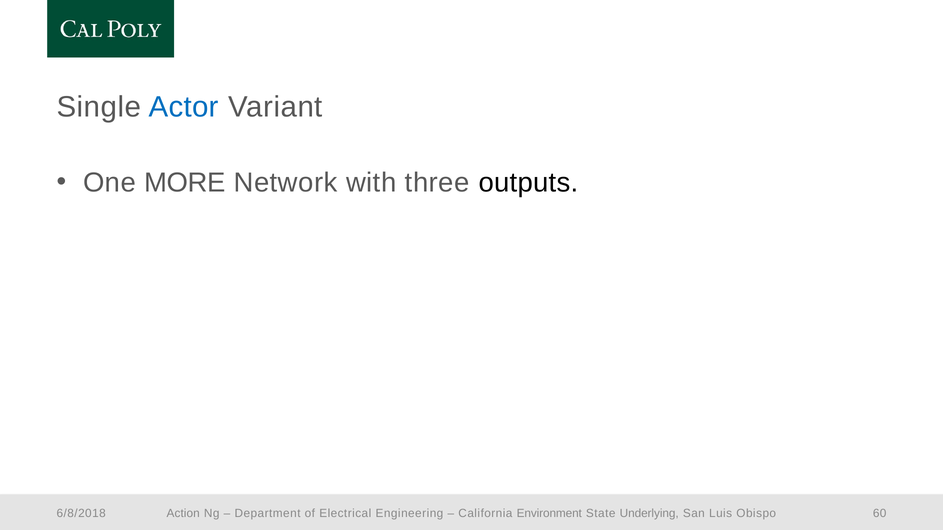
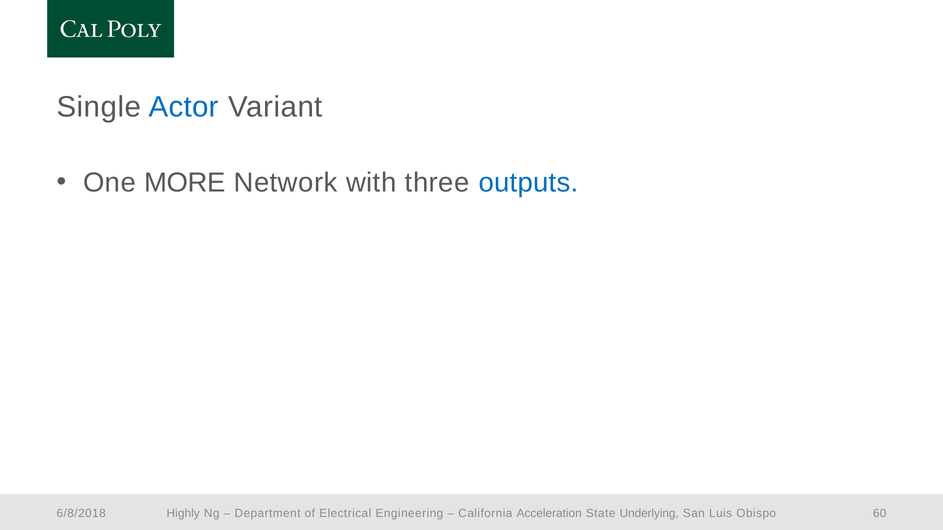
outputs colour: black -> blue
Action: Action -> Highly
Environment: Environment -> Acceleration
